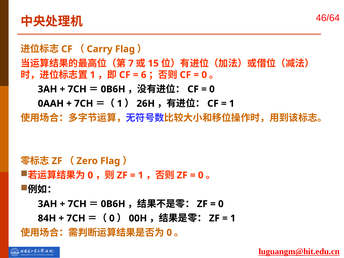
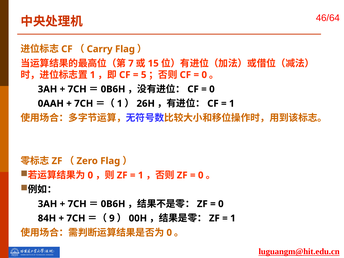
6: 6 -> 5
0 at (112, 218): 0 -> 9
